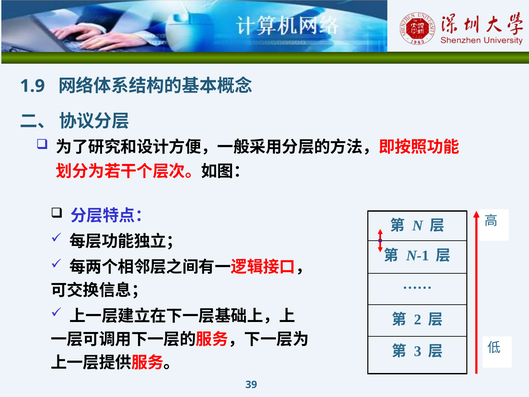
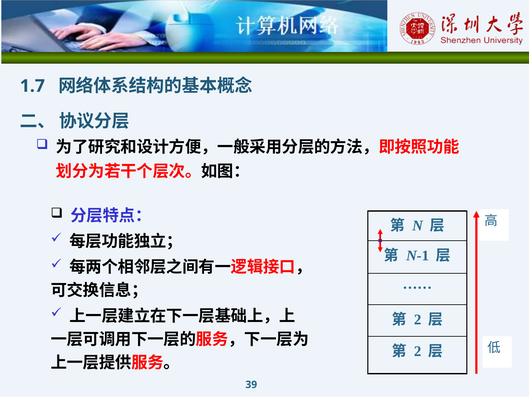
1.9: 1.9 -> 1.7
3 at (418, 351): 3 -> 2
